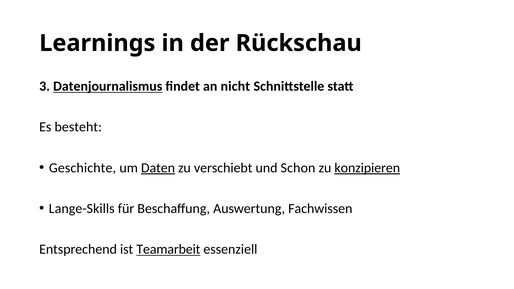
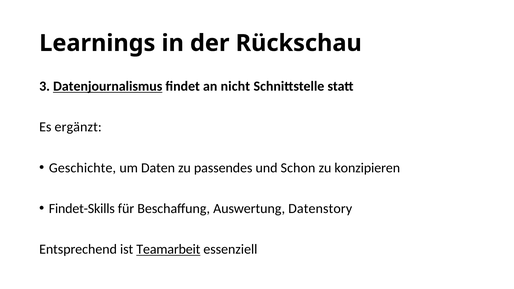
besteht: besteht -> ergänzt
Daten underline: present -> none
verschiebt: verschiebt -> passendes
konzipieren underline: present -> none
Lange-Skills: Lange-Skills -> Findet-Skills
Fachwissen: Fachwissen -> Datenstory
